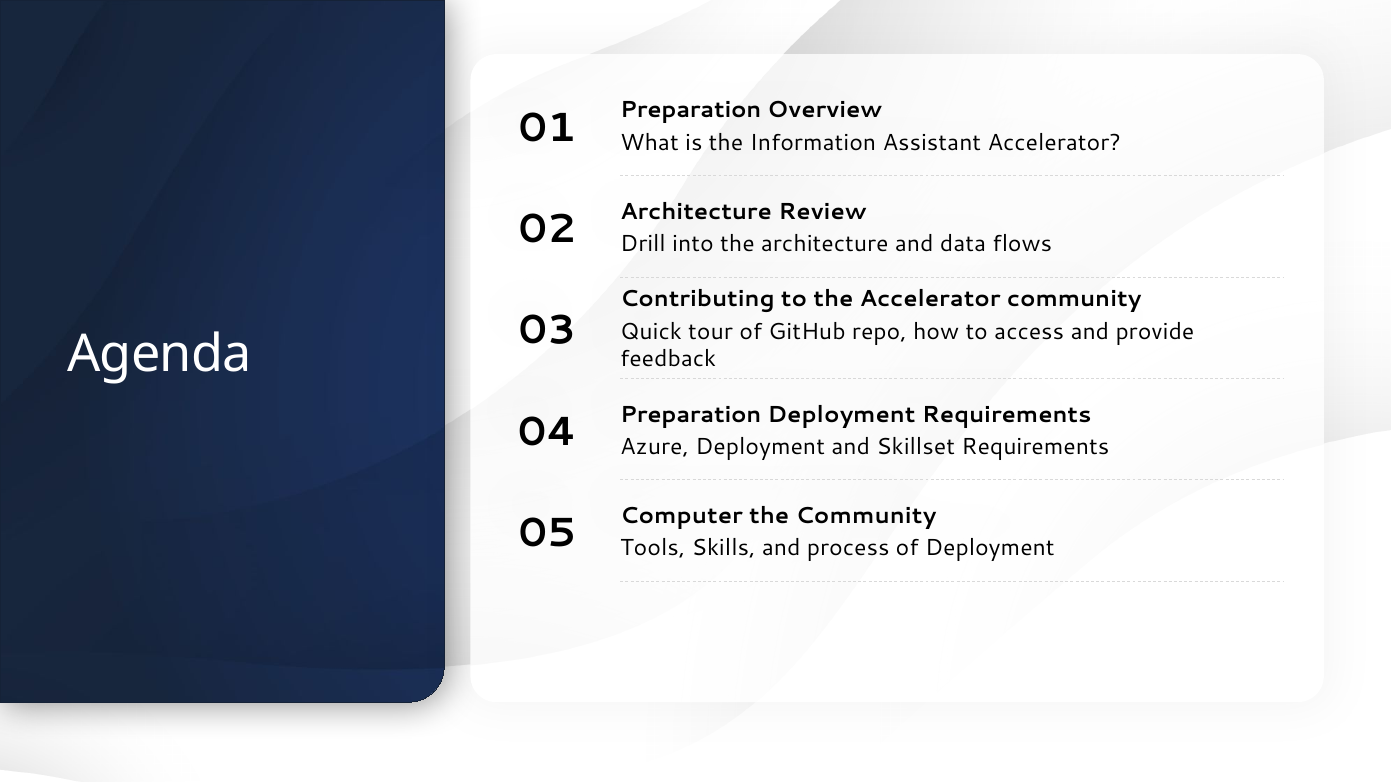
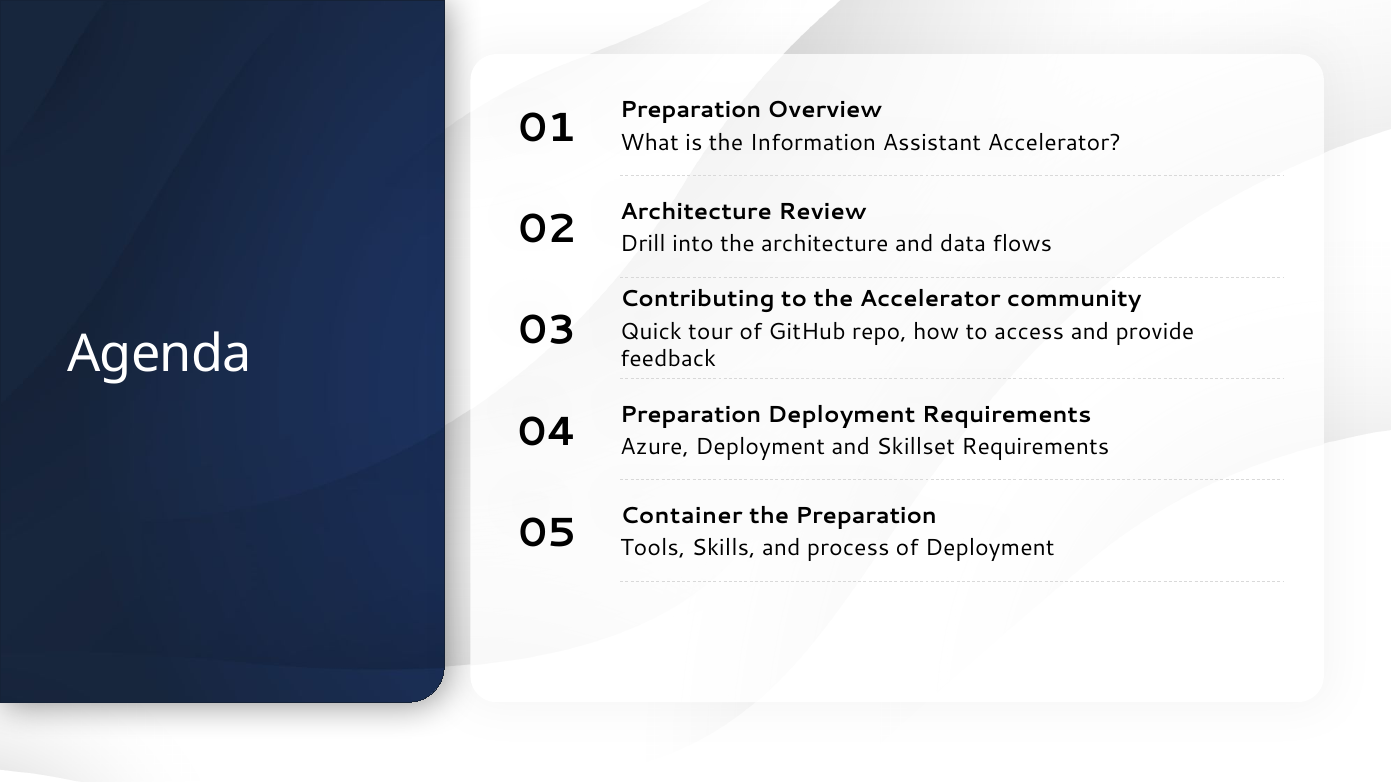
Computer: Computer -> Container
the Community: Community -> Preparation
